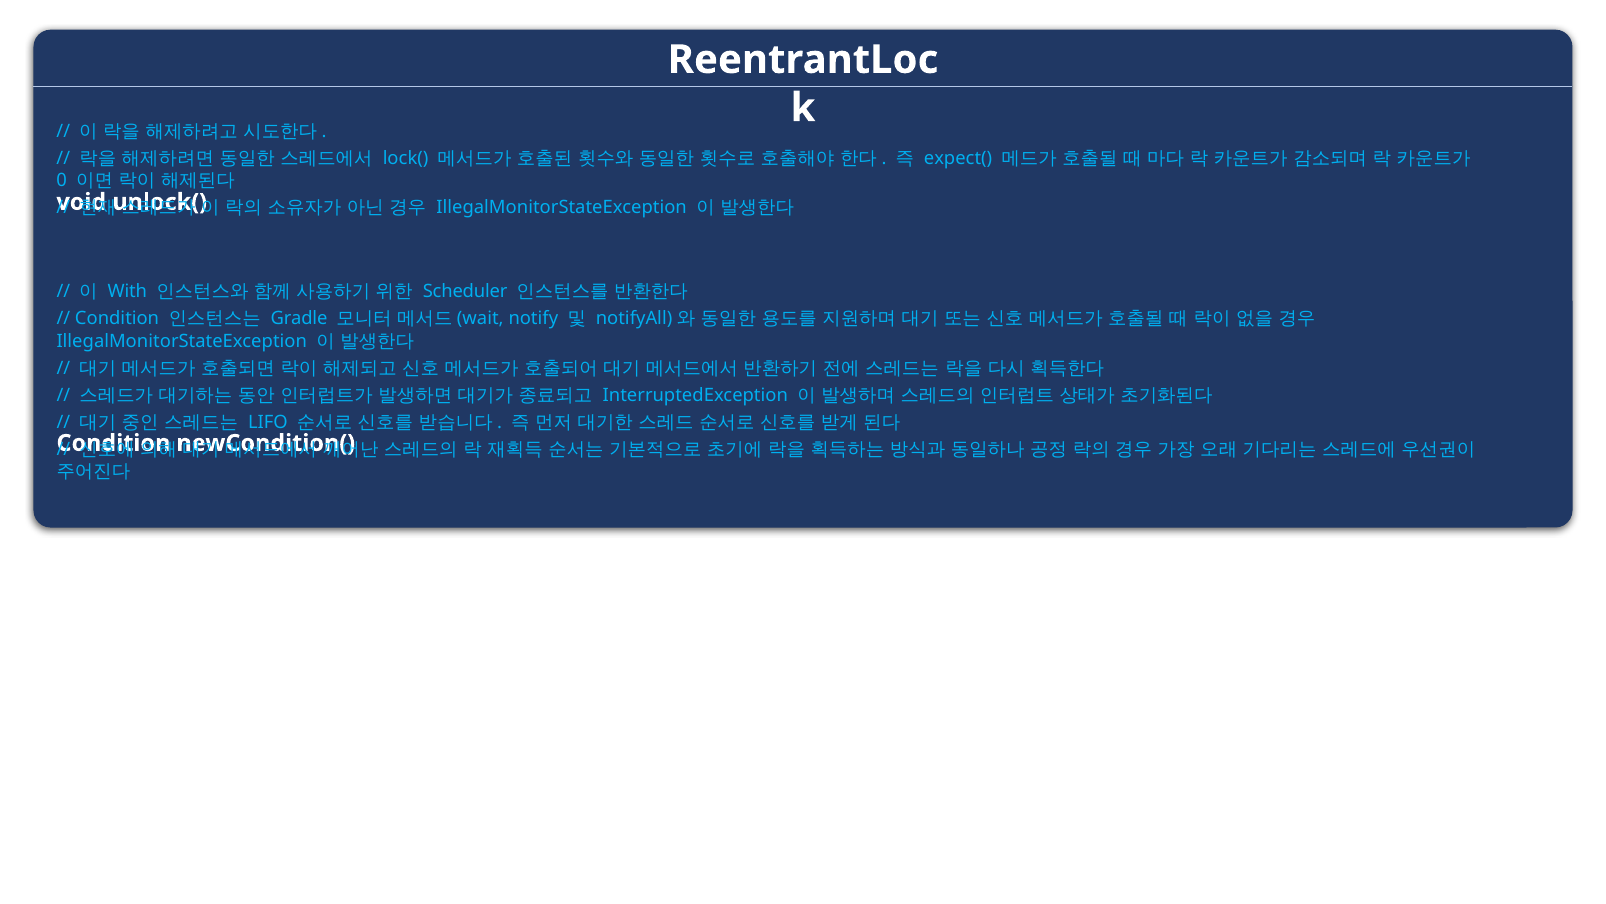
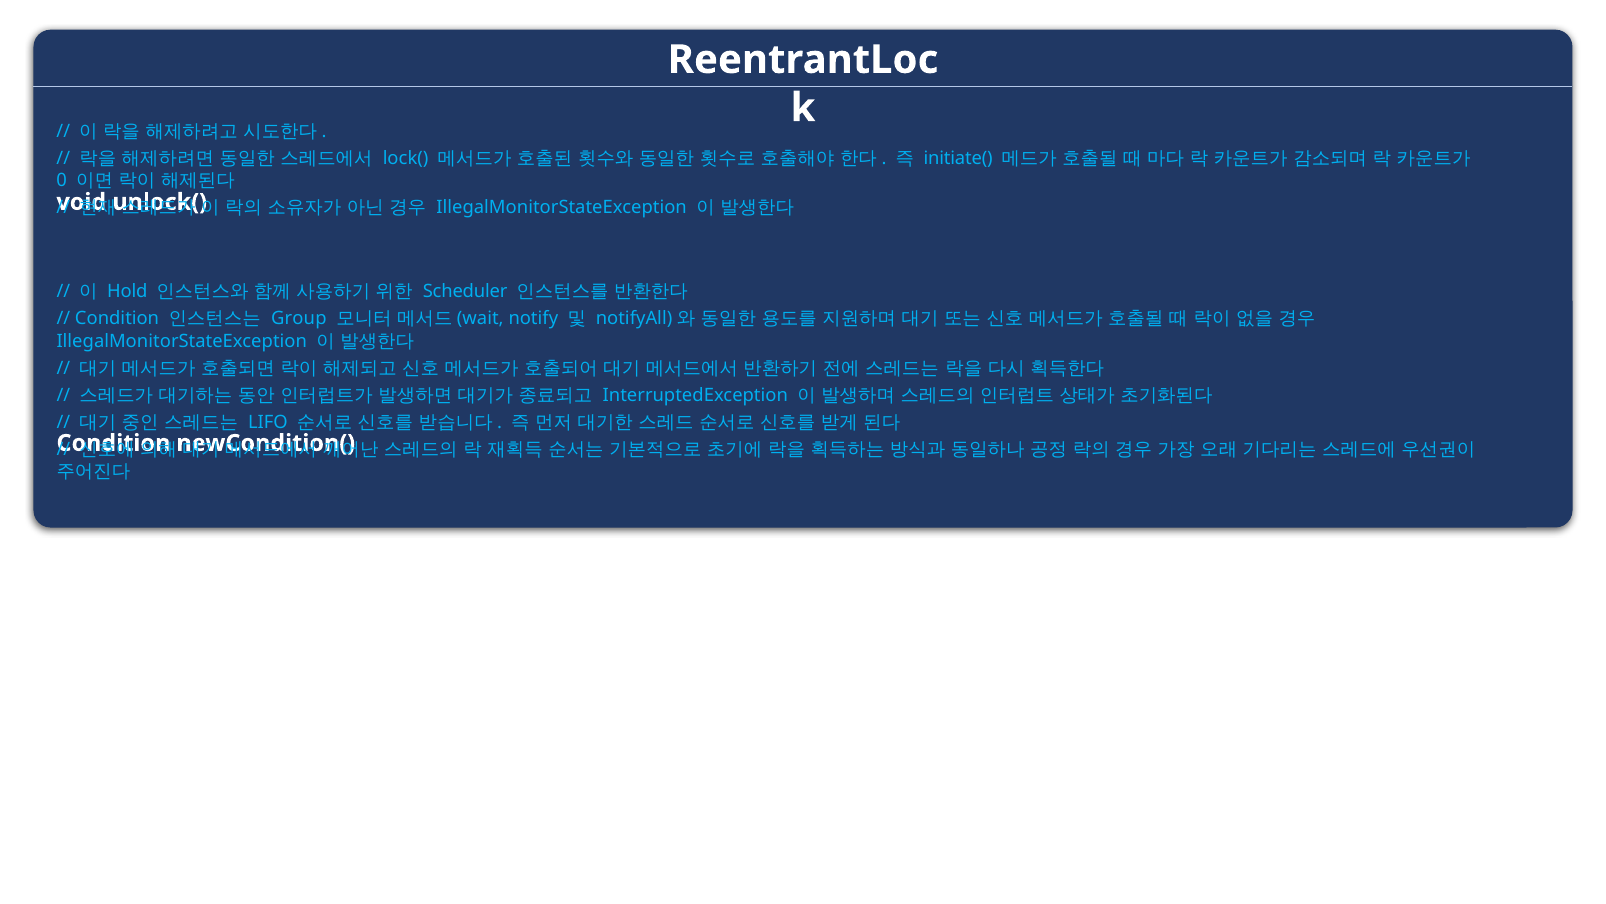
expect(: expect( -> initiate(
With: With -> Hold
Gradle: Gradle -> Group
